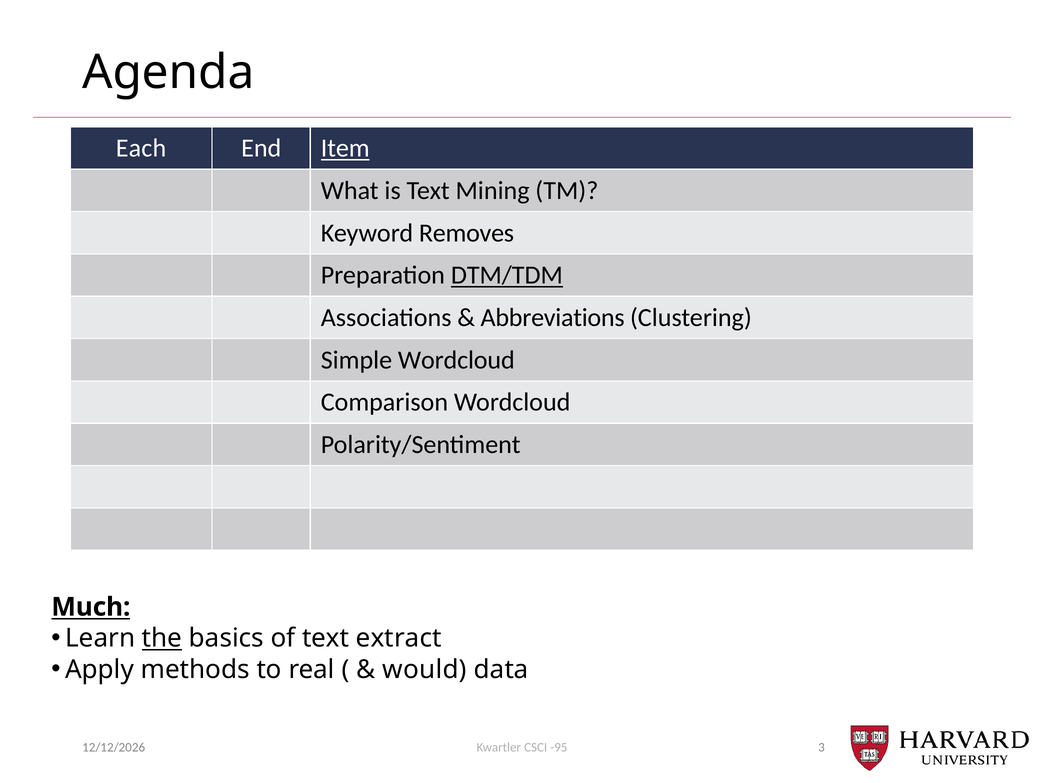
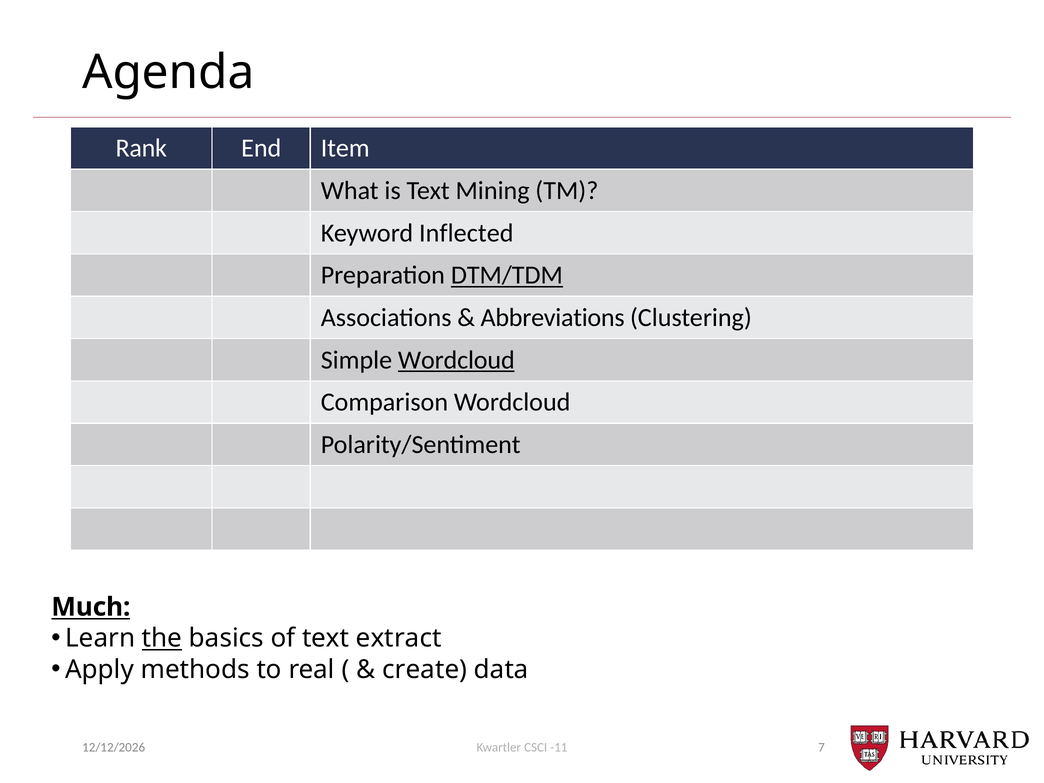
Each: Each -> Rank
Item underline: present -> none
Removes: Removes -> Inflected
Wordcloud at (456, 360) underline: none -> present
would: would -> create
3: 3 -> 7
-95: -95 -> -11
